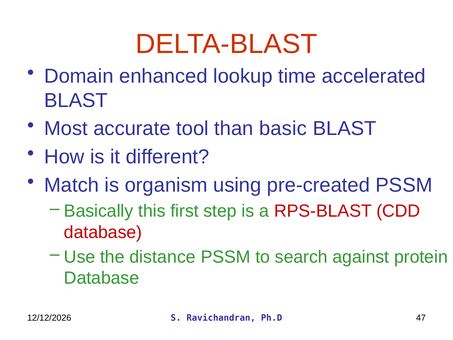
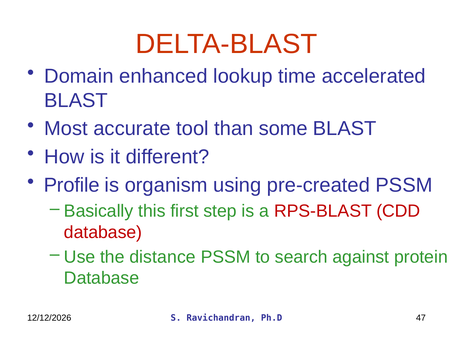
basic: basic -> some
Match: Match -> Profile
